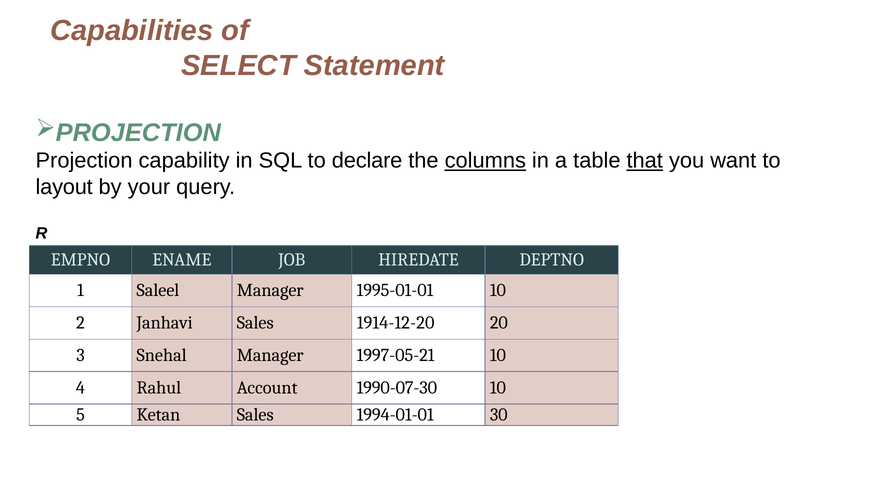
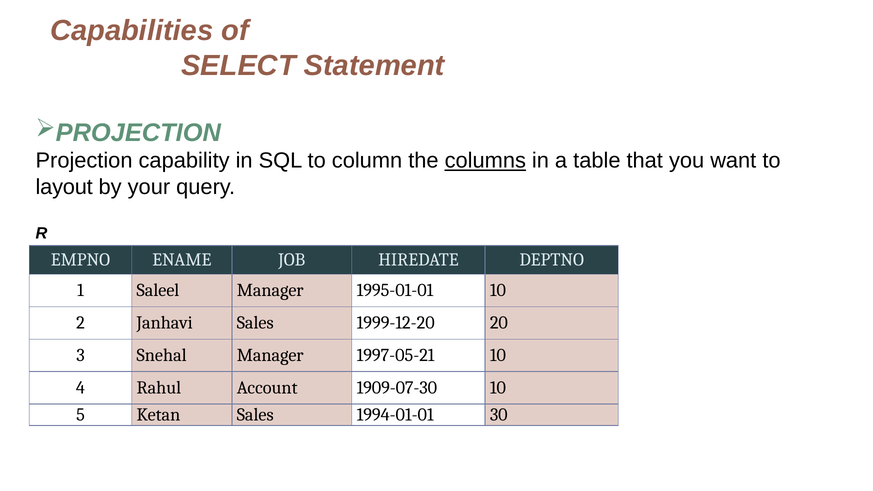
declare: declare -> column
that underline: present -> none
1914-12-20: 1914-12-20 -> 1999-12-20
1990-07-30: 1990-07-30 -> 1909-07-30
